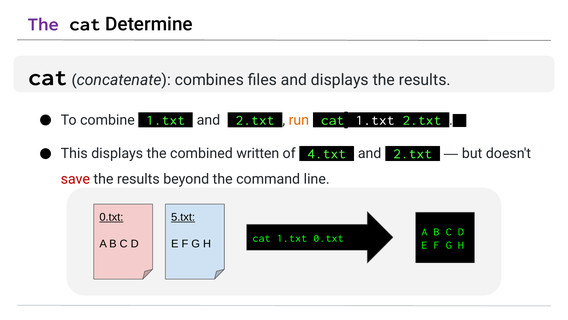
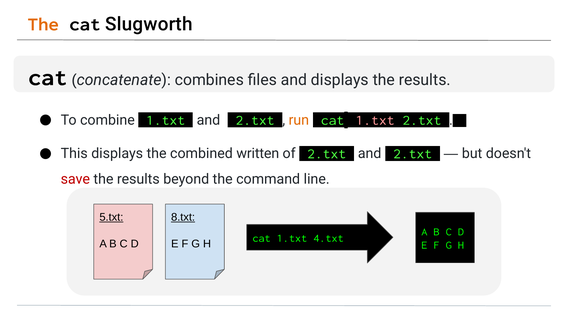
The at (43, 24) colour: purple -> orange
Determine: Determine -> Slugworth
1.txt at (375, 120) colour: white -> pink
of 4.txt: 4.txt -> 2.txt
0.txt at (111, 217): 0.txt -> 5.txt
5.txt: 5.txt -> 8.txt
1.txt 0.txt: 0.txt -> 4.txt
